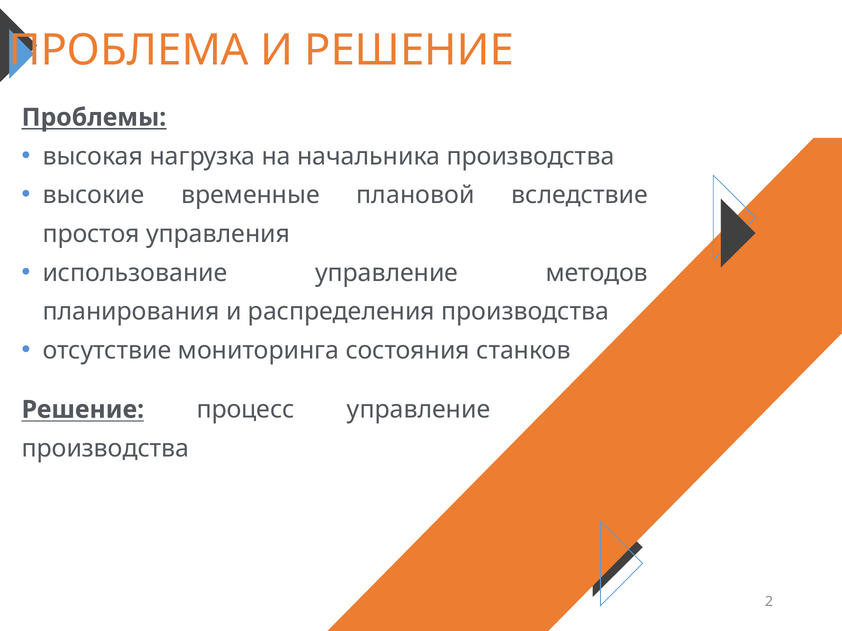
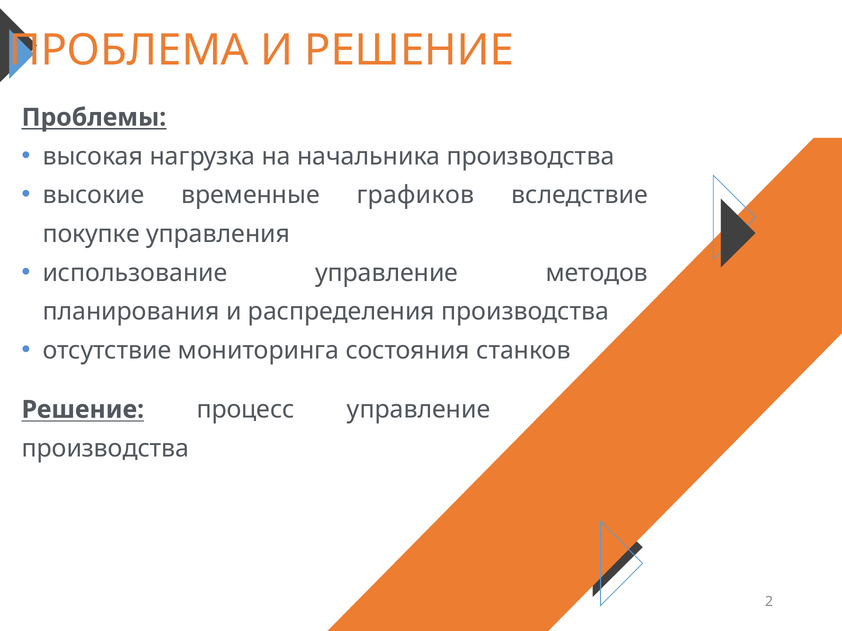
плановой: плановой -> графиков
простоя: простоя -> покупке
